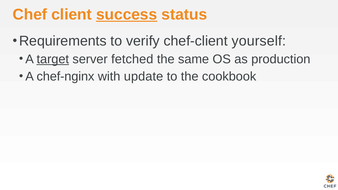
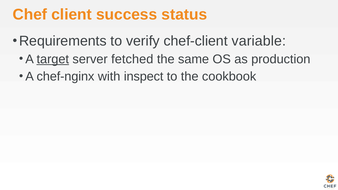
success underline: present -> none
yourself: yourself -> variable
update: update -> inspect
